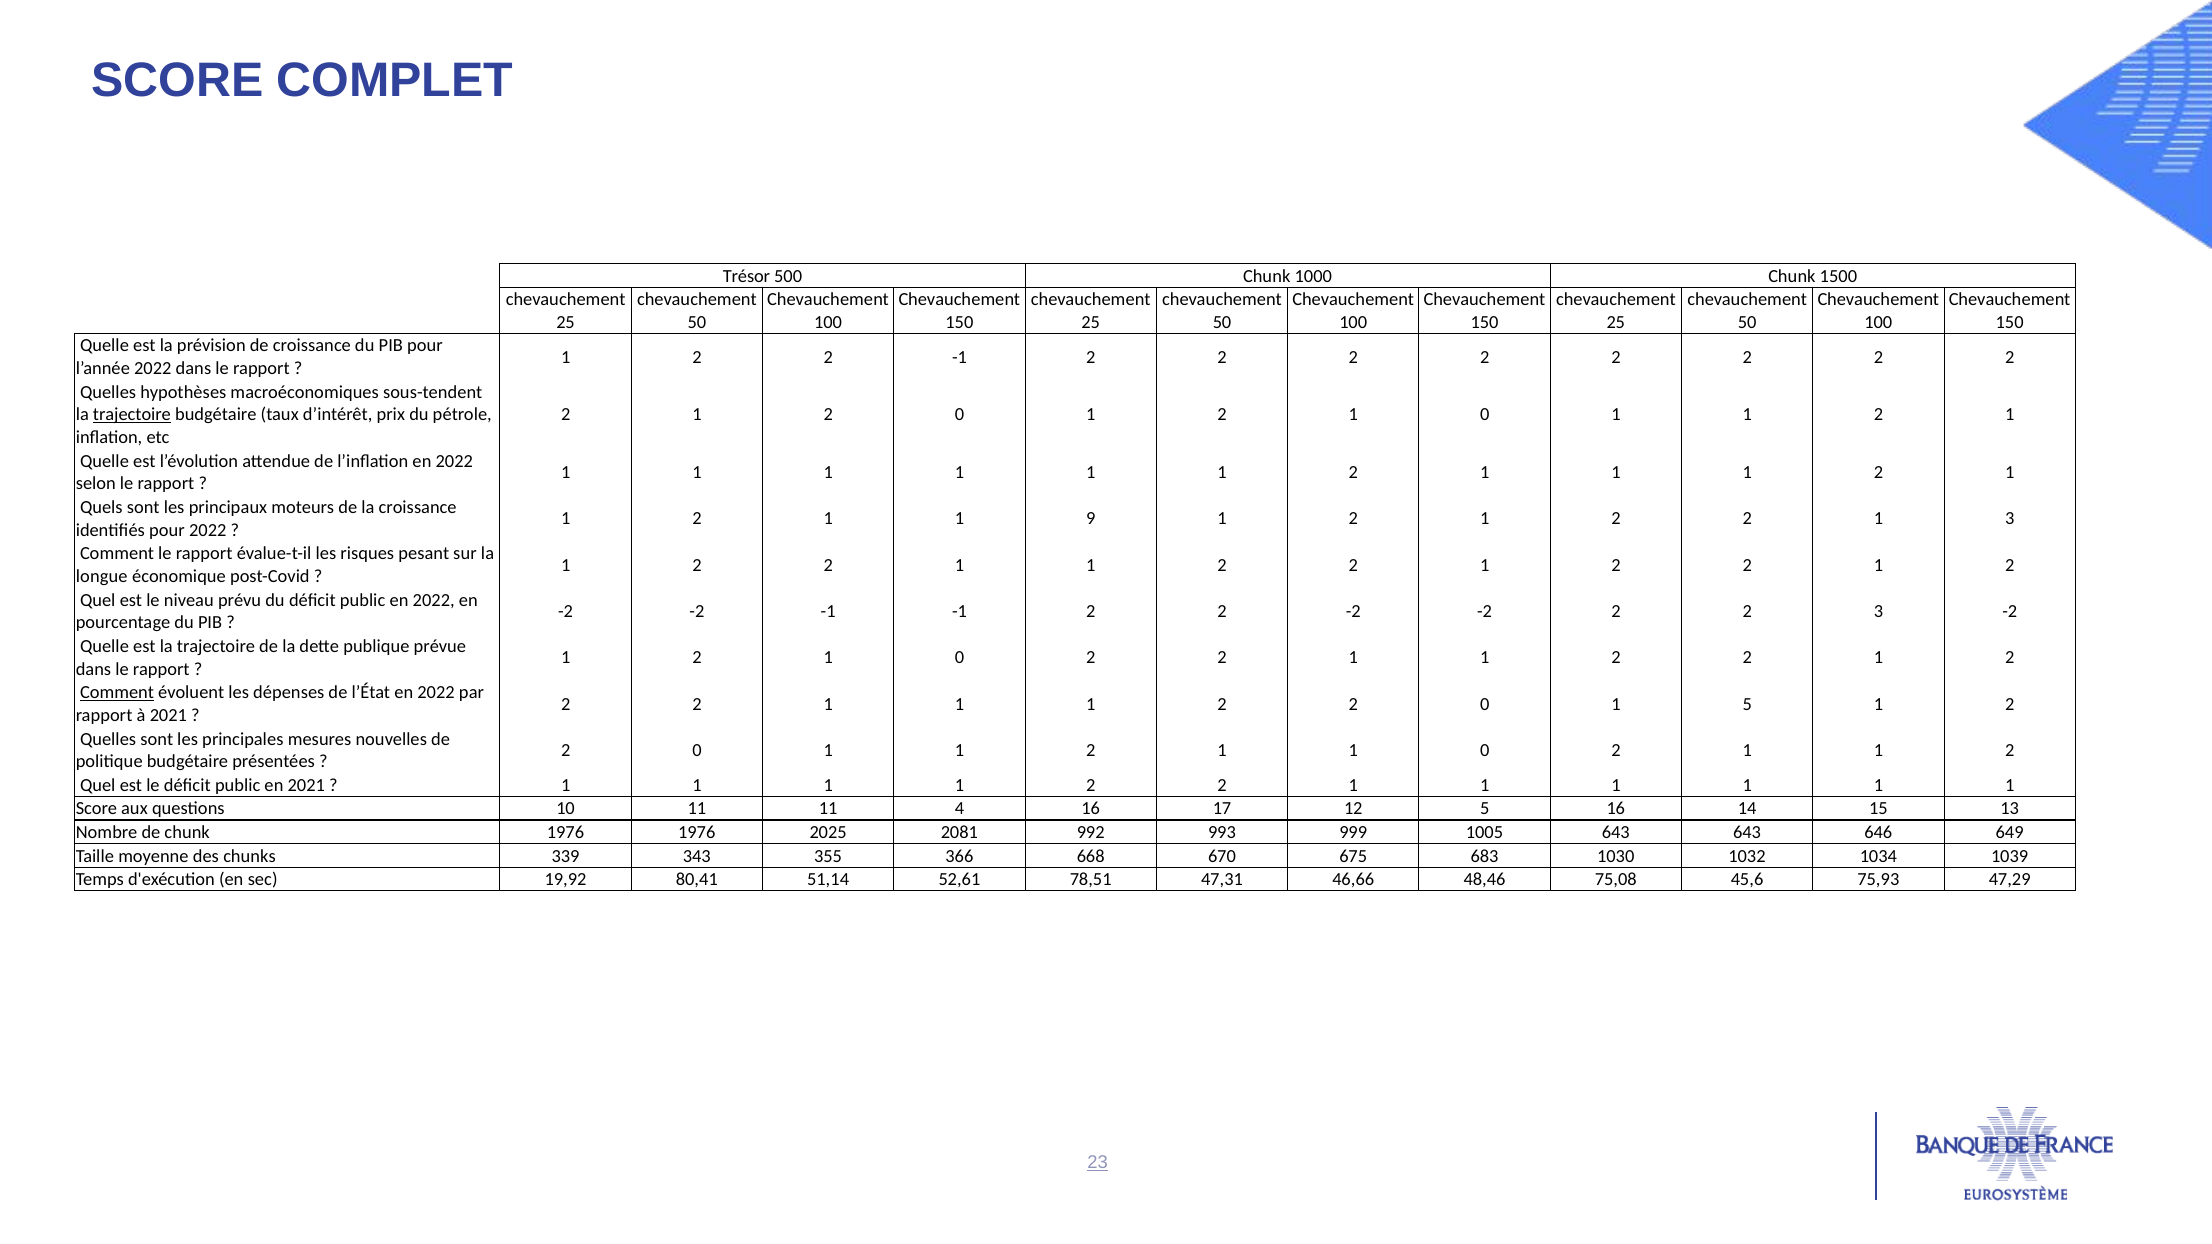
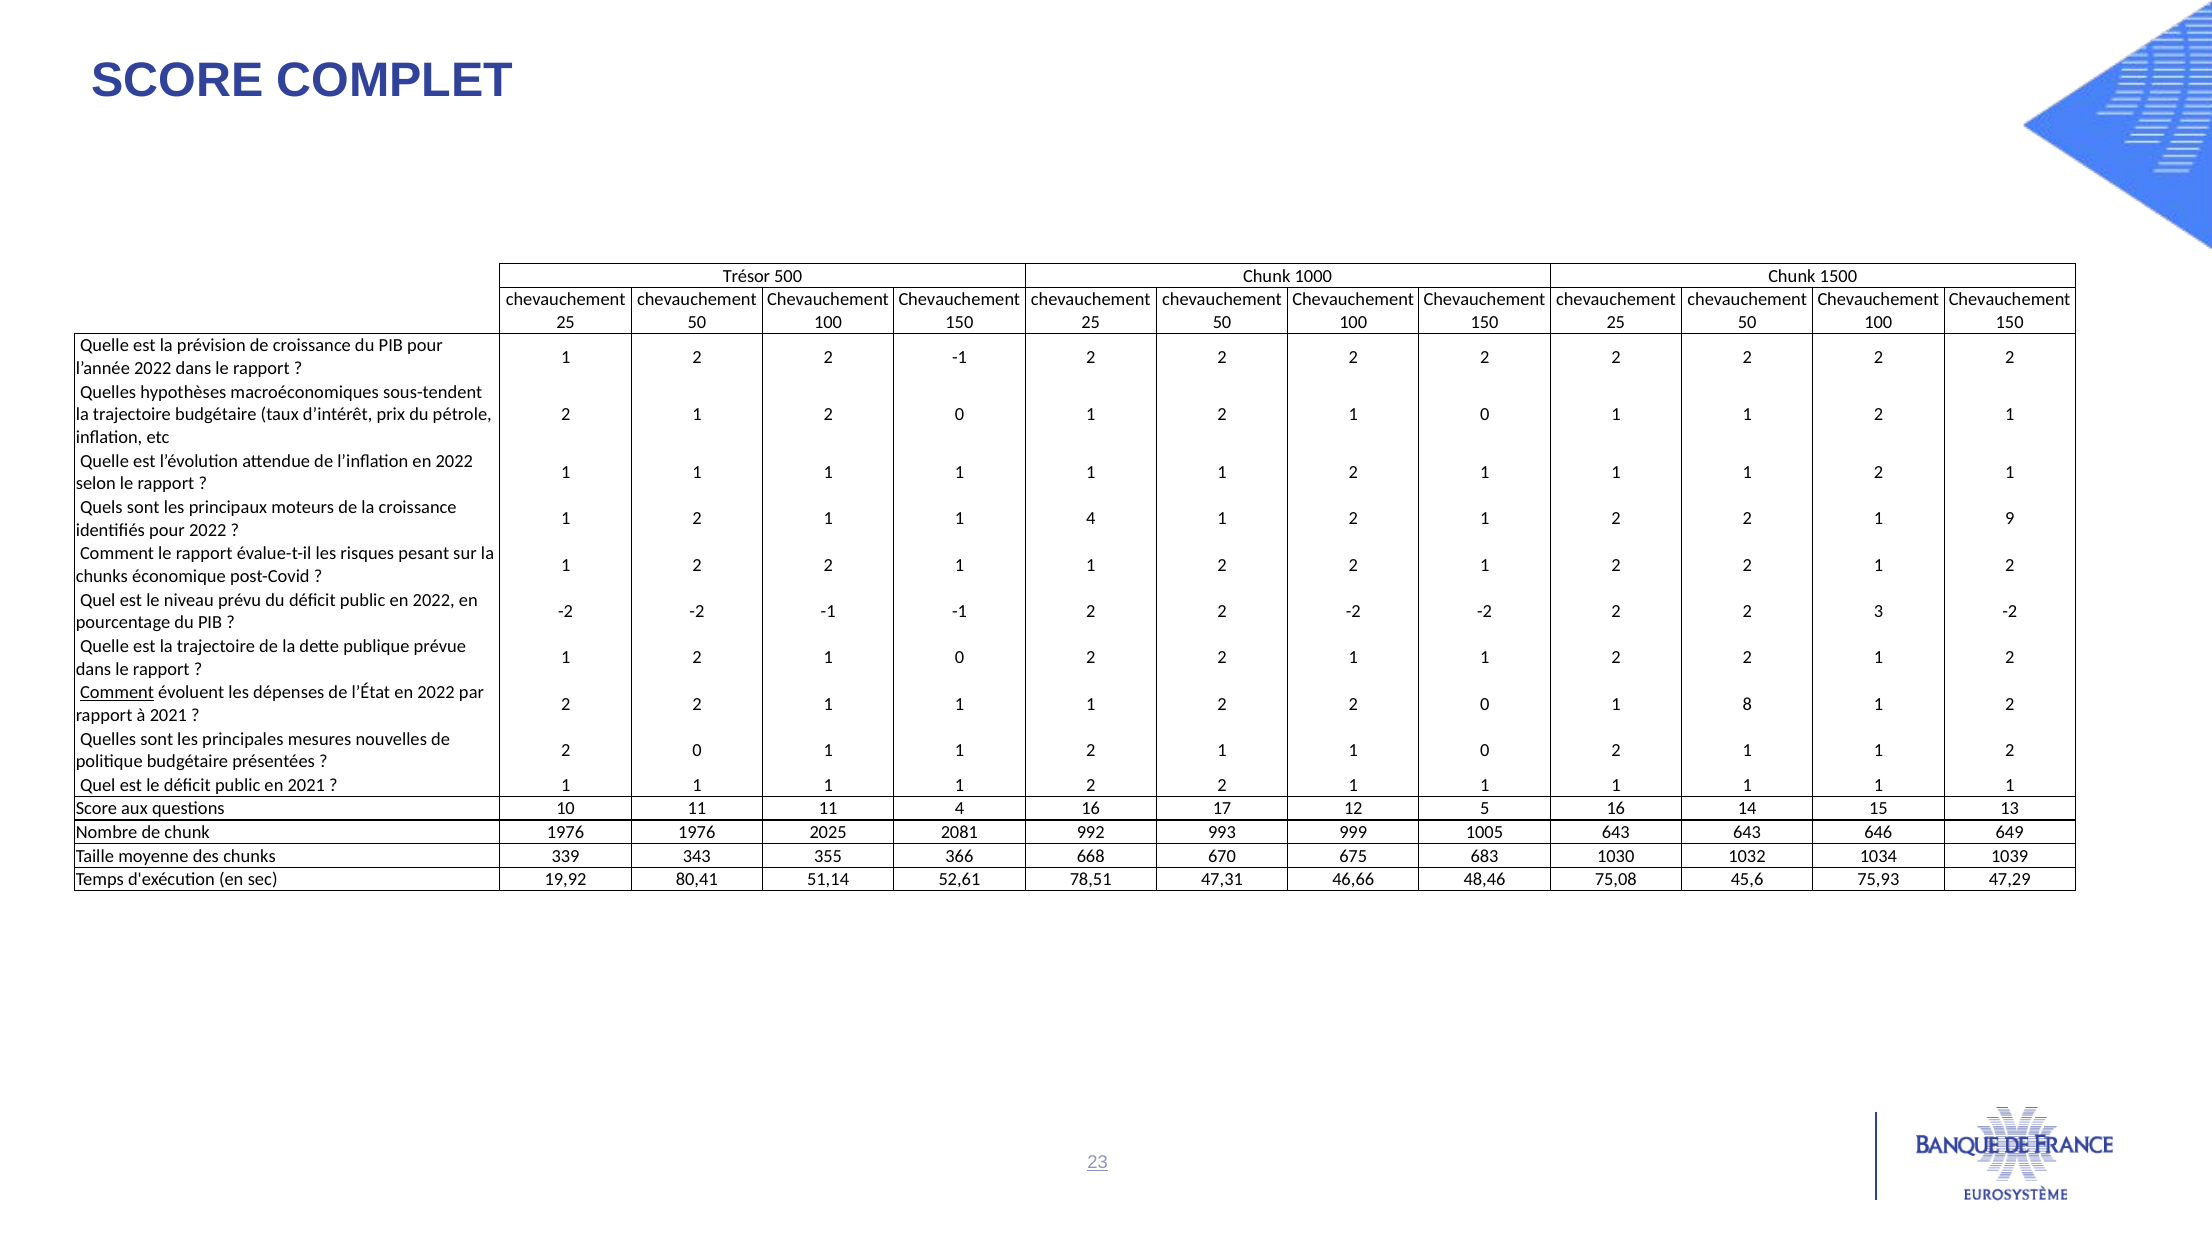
trajectoire at (132, 415) underline: present -> none
1 9: 9 -> 4
1 3: 3 -> 9
longue at (102, 577): longue -> chunks
1 5: 5 -> 8
